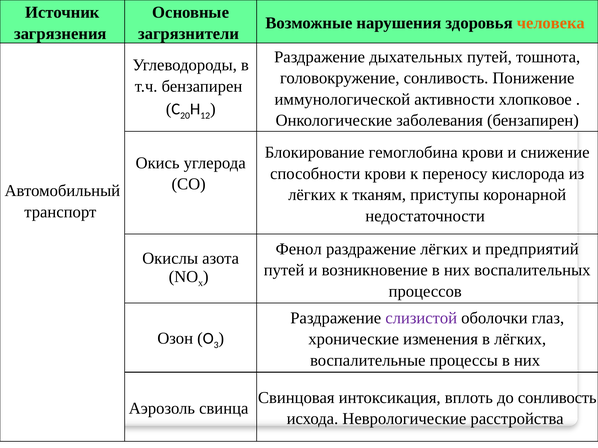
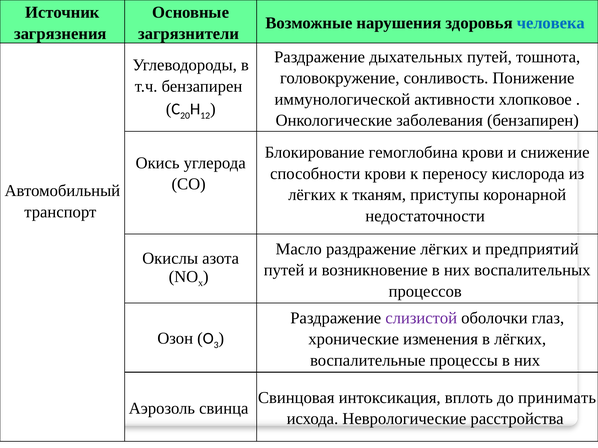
человека colour: orange -> blue
Фенол: Фенол -> Масло
до сонливость: сонливость -> принимать
